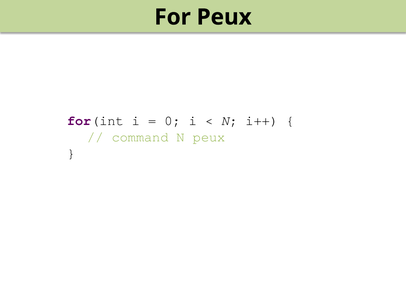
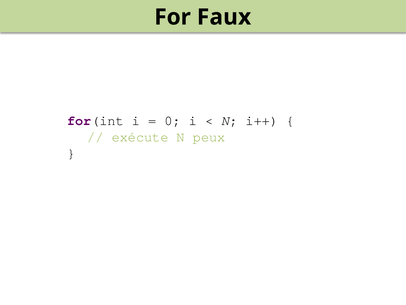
For Peux: Peux -> Faux
command: command -> exécute
